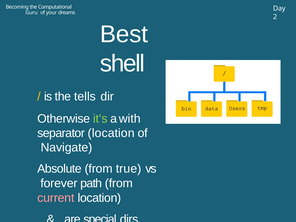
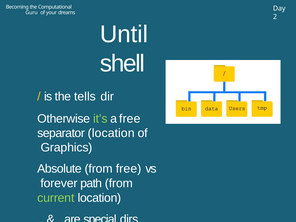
Best: Best -> Until
a with: with -> free
Navigate: Navigate -> Graphics
from true: true -> free
current colour: pink -> light green
